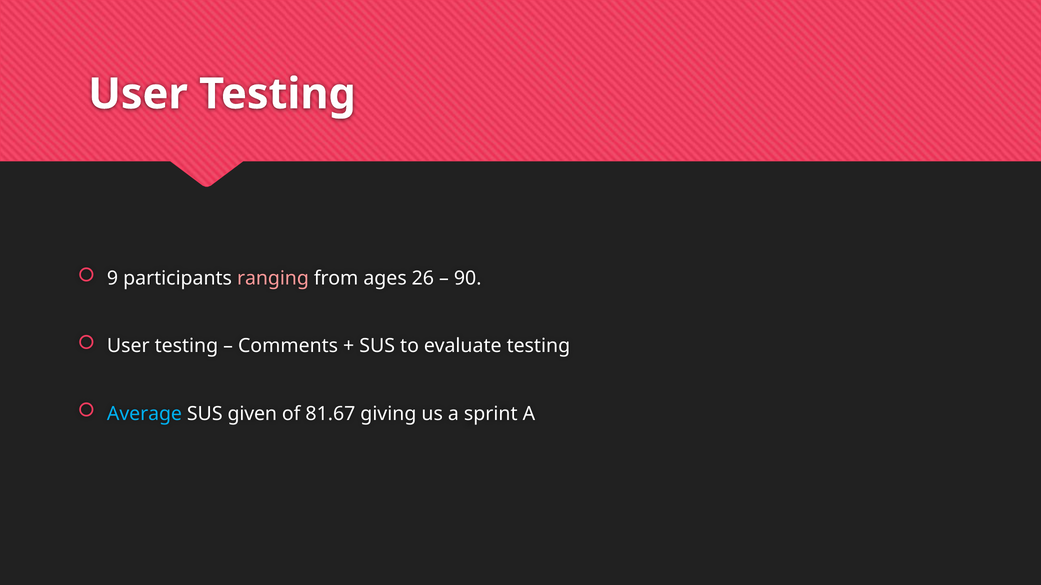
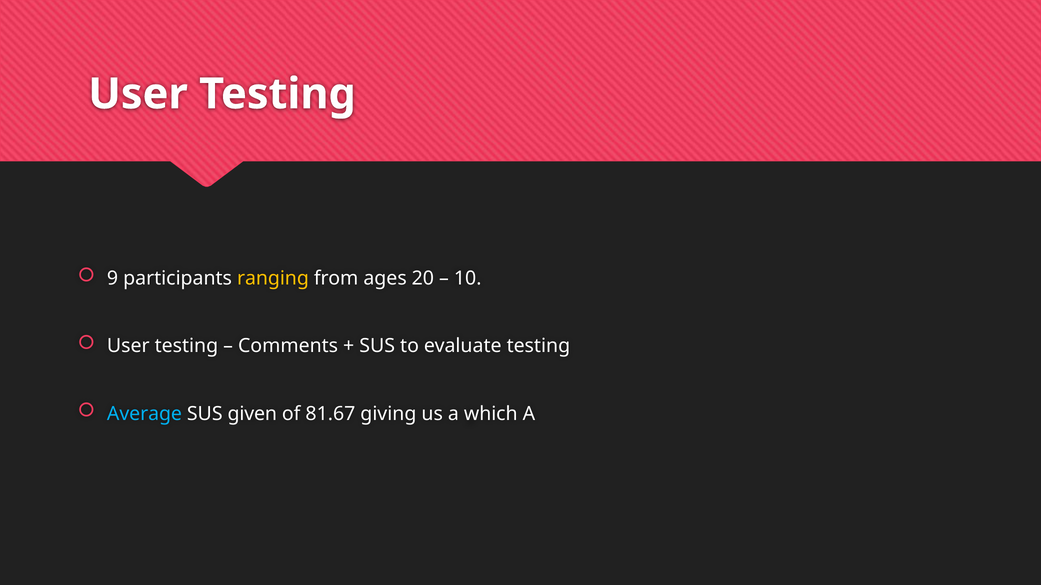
ranging colour: pink -> yellow
26: 26 -> 20
90: 90 -> 10
sprint: sprint -> which
